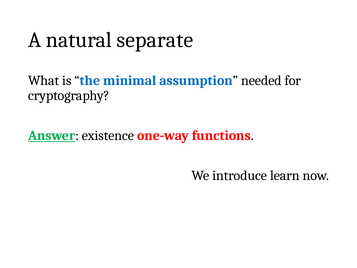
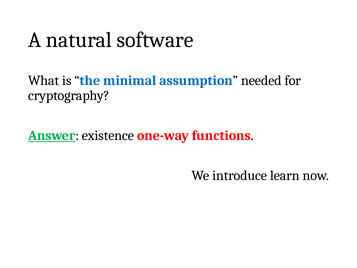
separate: separate -> software
